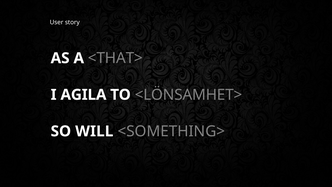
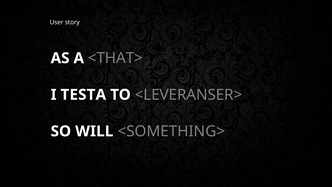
AGILA: AGILA -> TESTA
<LÖNSAMHET>: <LÖNSAMHET> -> <LEVERANSER>
